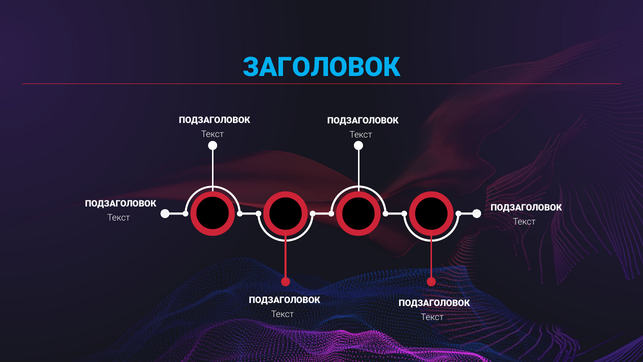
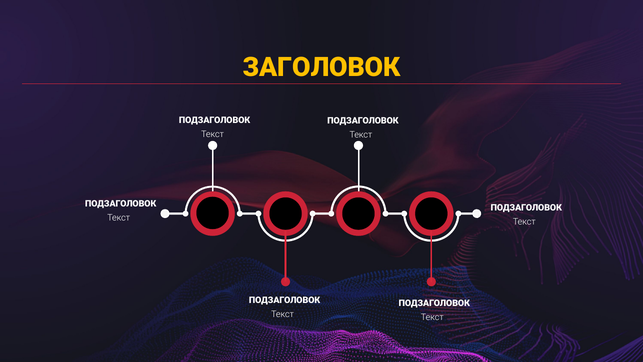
ЗАГОЛОВОК colour: light blue -> yellow
